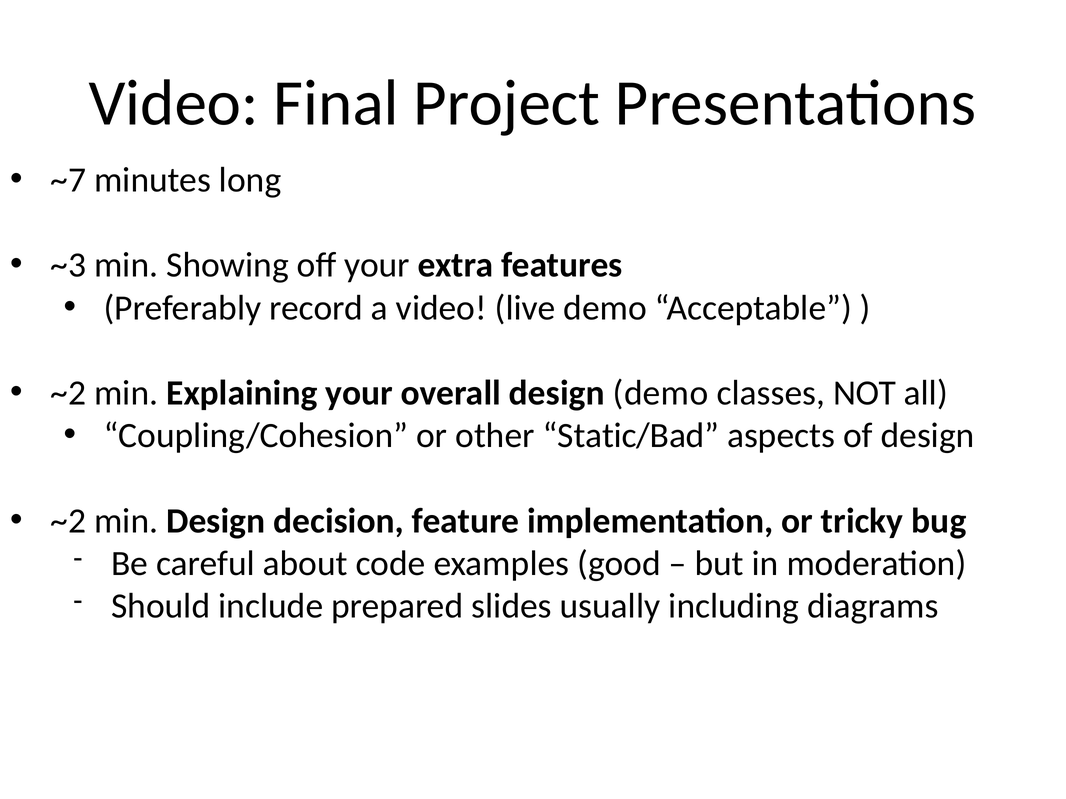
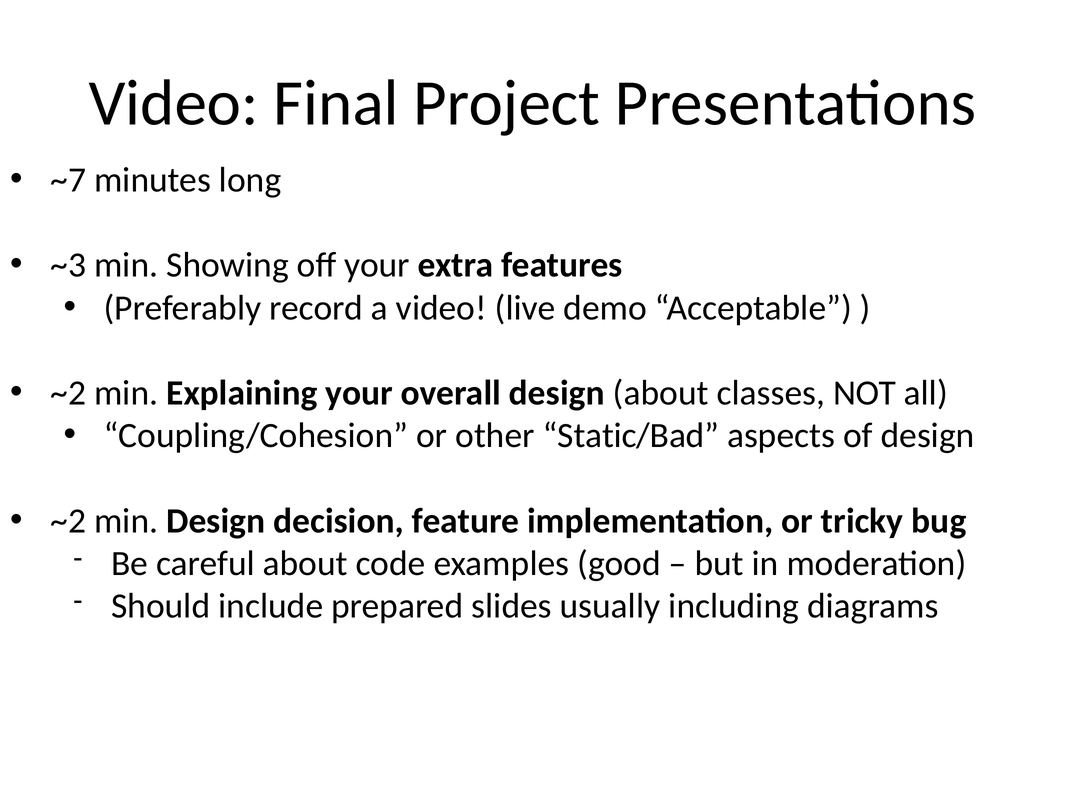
design demo: demo -> about
